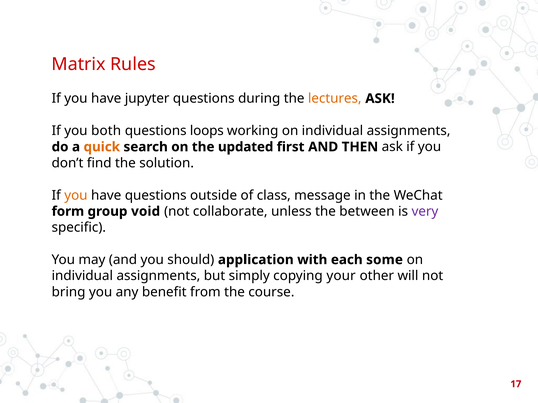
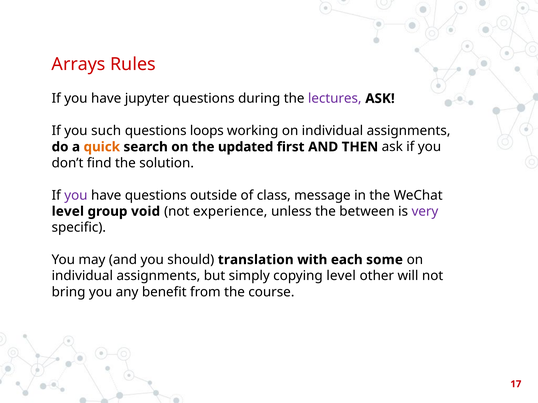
Matrix: Matrix -> Arrays
lectures colour: orange -> purple
both: both -> such
you at (76, 195) colour: orange -> purple
form at (68, 212): form -> level
collaborate: collaborate -> experience
application: application -> translation
copying your: your -> level
